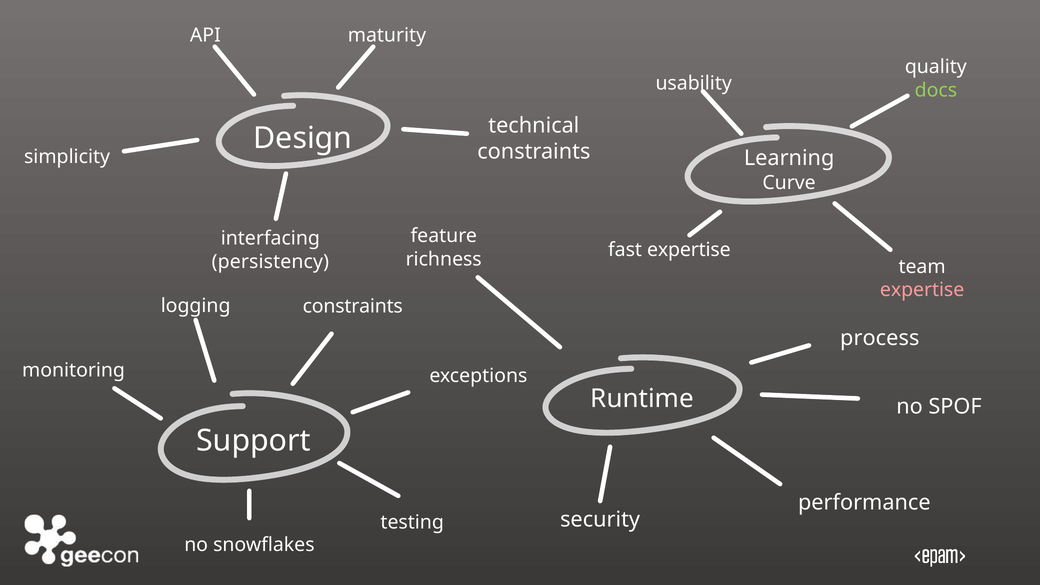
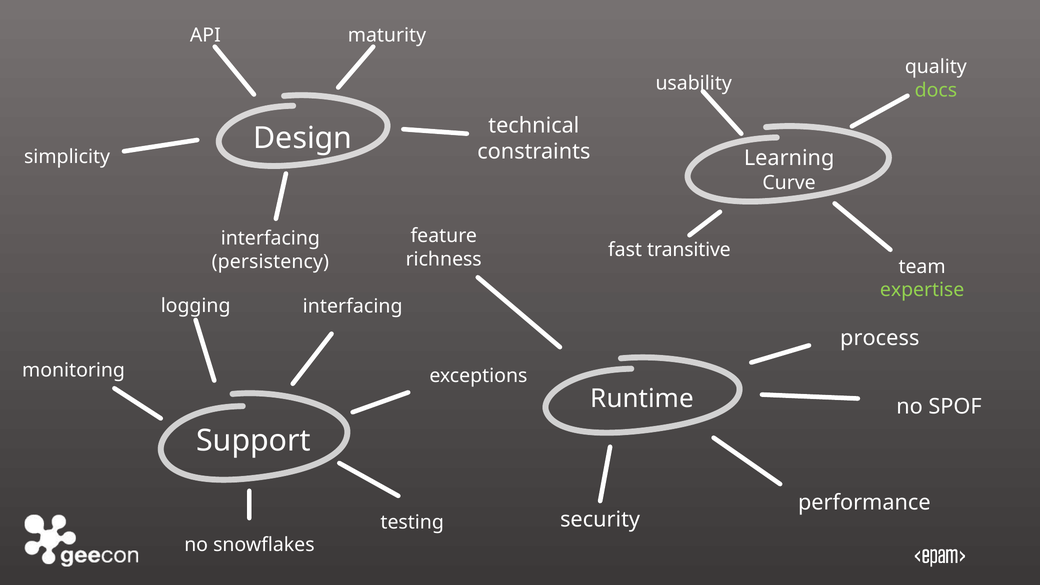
fast expertise: expertise -> transitive
expertise at (922, 290) colour: pink -> light green
constraints at (353, 306): constraints -> interfacing
